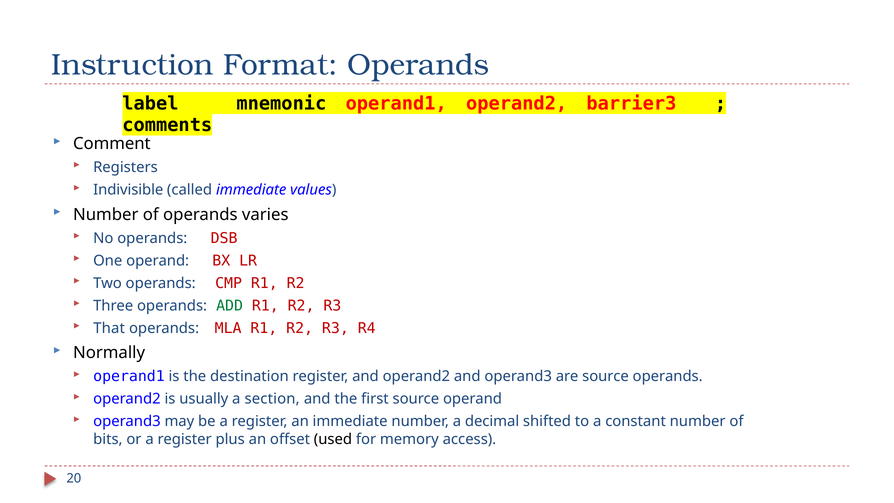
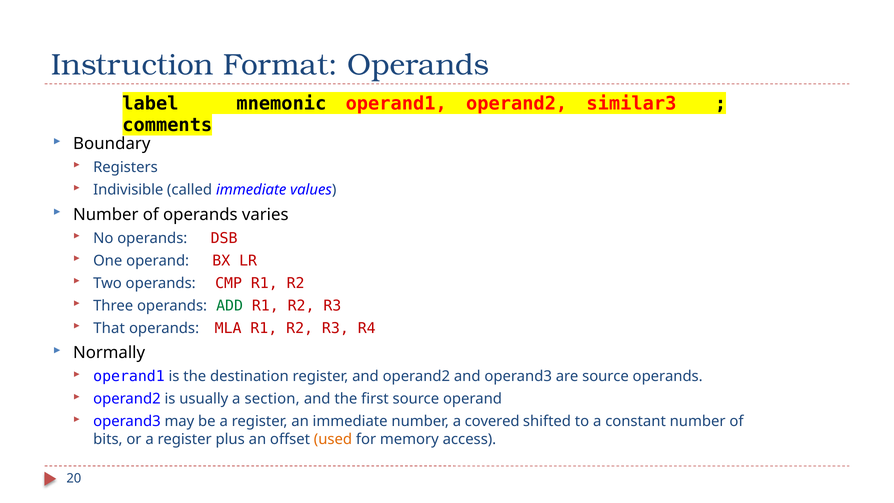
barrier3: barrier3 -> similar3
Comment: Comment -> Boundary
decimal: decimal -> covered
used colour: black -> orange
